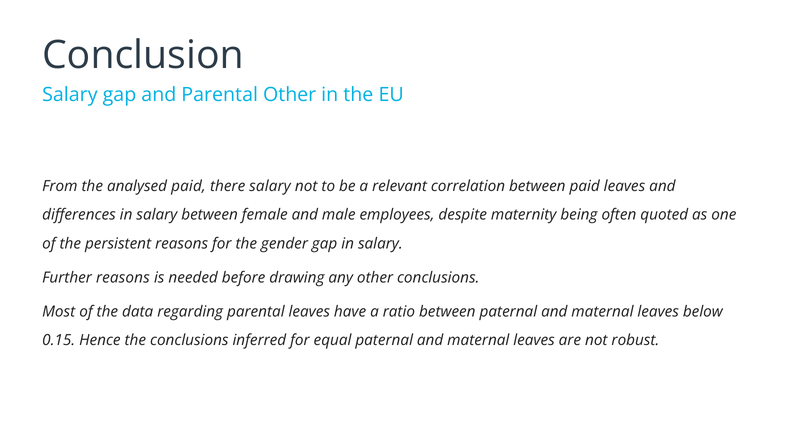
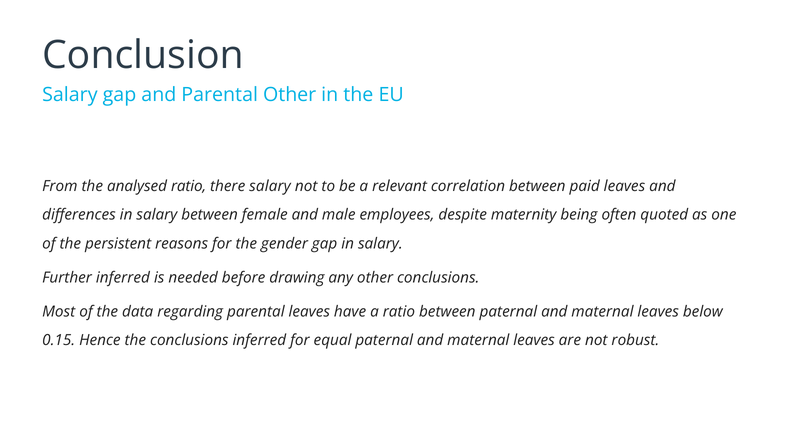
analysed paid: paid -> ratio
Further reasons: reasons -> inferred
